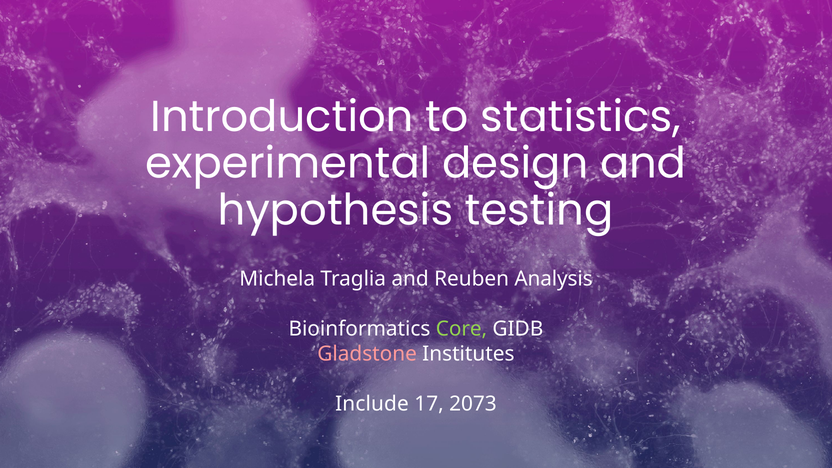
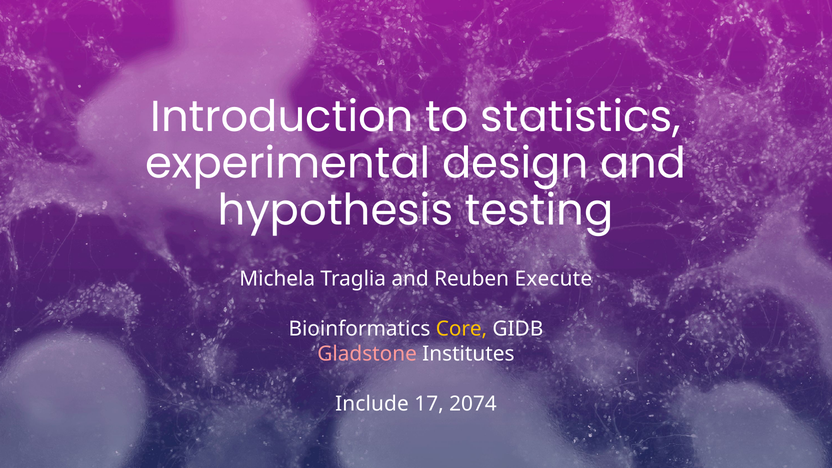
Analysis: Analysis -> Execute
Core colour: light green -> yellow
2073: 2073 -> 2074
